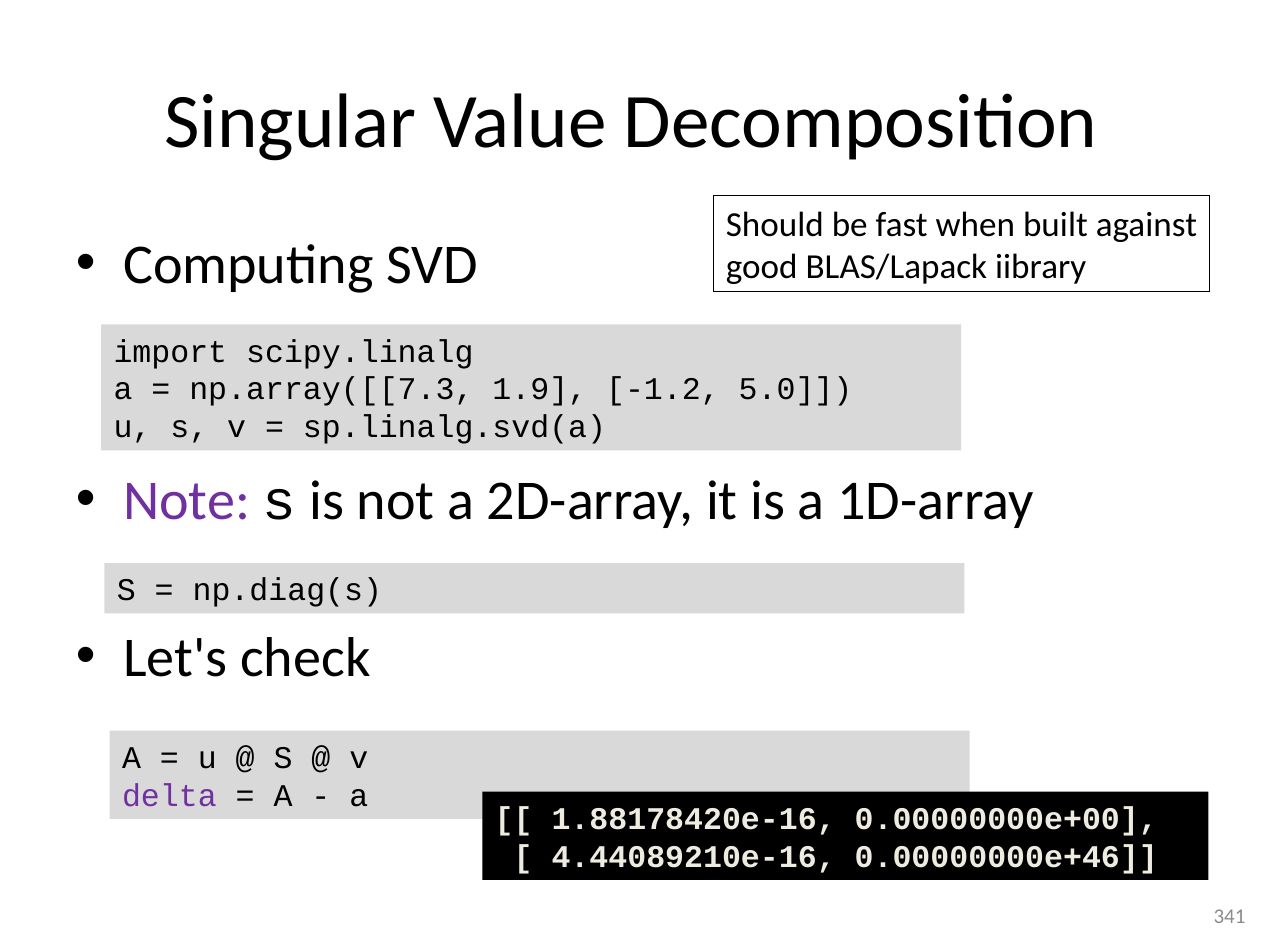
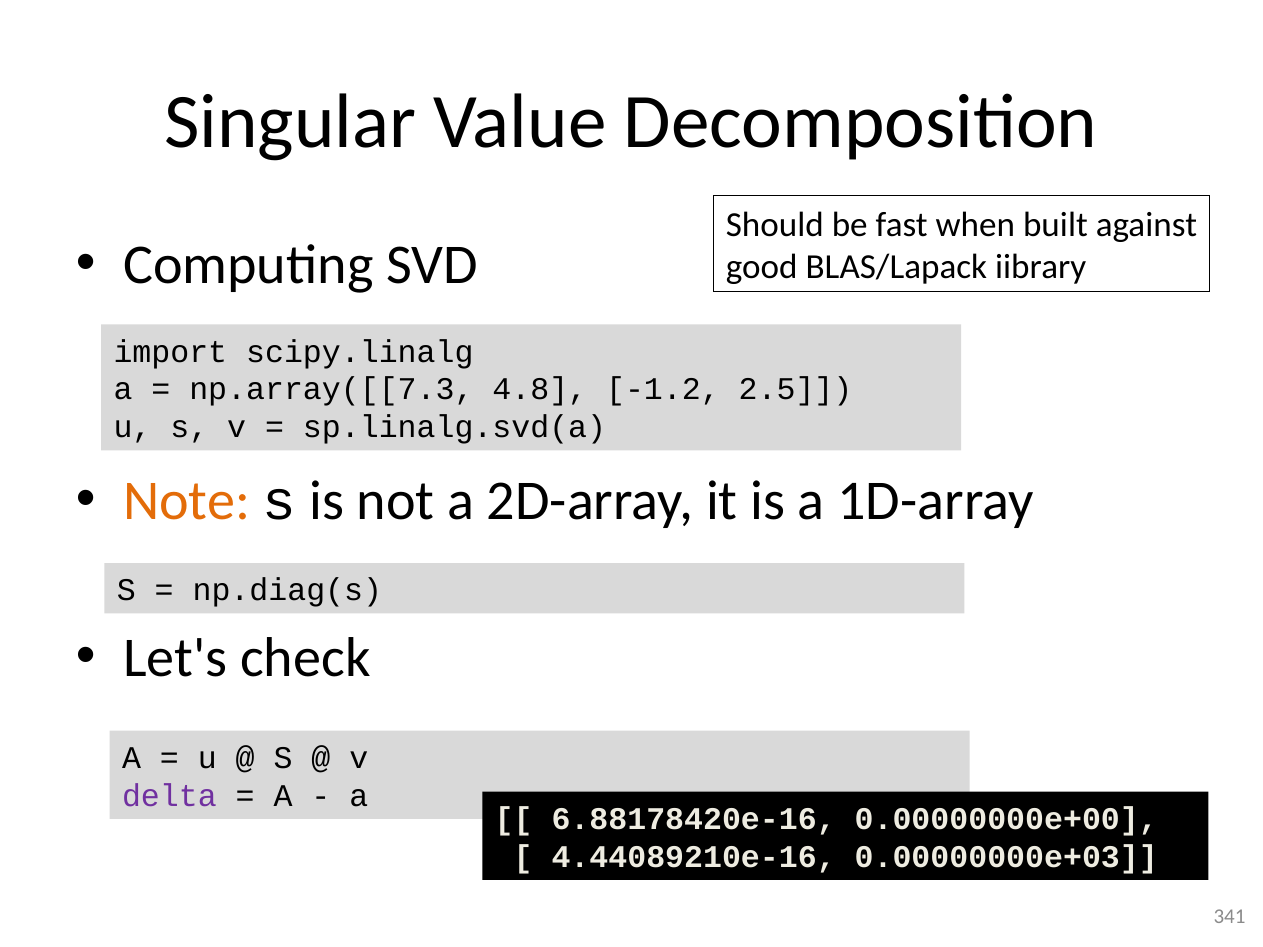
1.9: 1.9 -> 4.8
5.0: 5.0 -> 2.5
Note colour: purple -> orange
1.88178420e-16: 1.88178420e-16 -> 6.88178420e-16
0.00000000e+46: 0.00000000e+46 -> 0.00000000e+03
